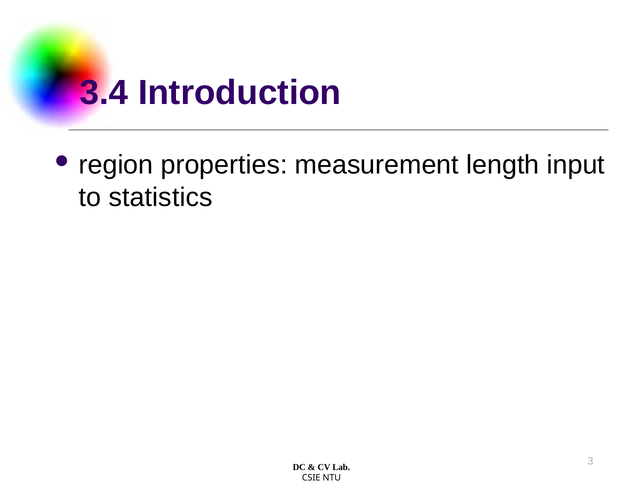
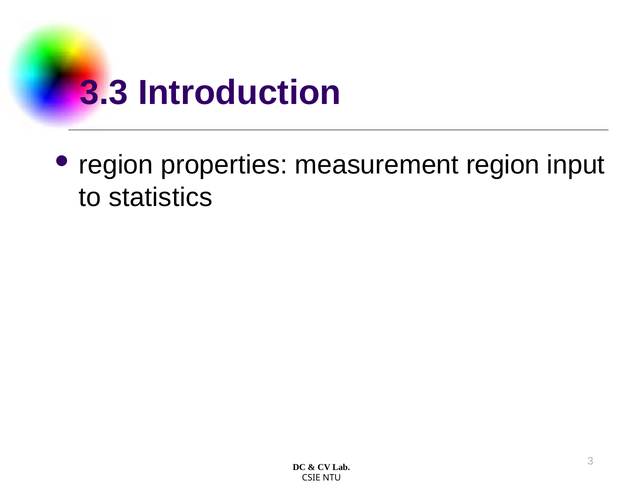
3.4: 3.4 -> 3.3
measurement length: length -> region
